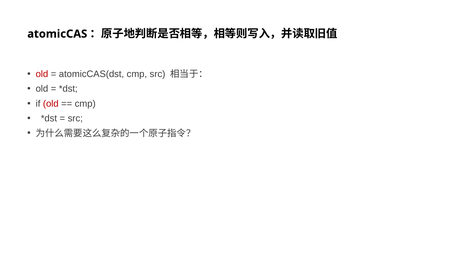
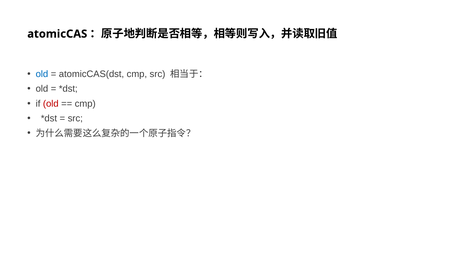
old at (42, 74) colour: red -> blue
